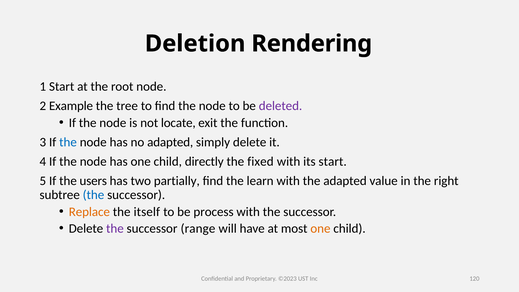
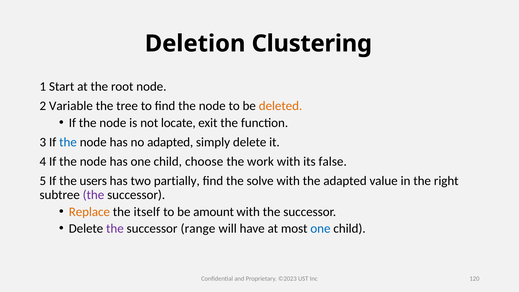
Rendering: Rendering -> Clustering
Example: Example -> Variable
deleted colour: purple -> orange
directly: directly -> choose
fixed: fixed -> work
its start: start -> false
learn: learn -> solve
the at (93, 195) colour: blue -> purple
process: process -> amount
one at (320, 228) colour: orange -> blue
